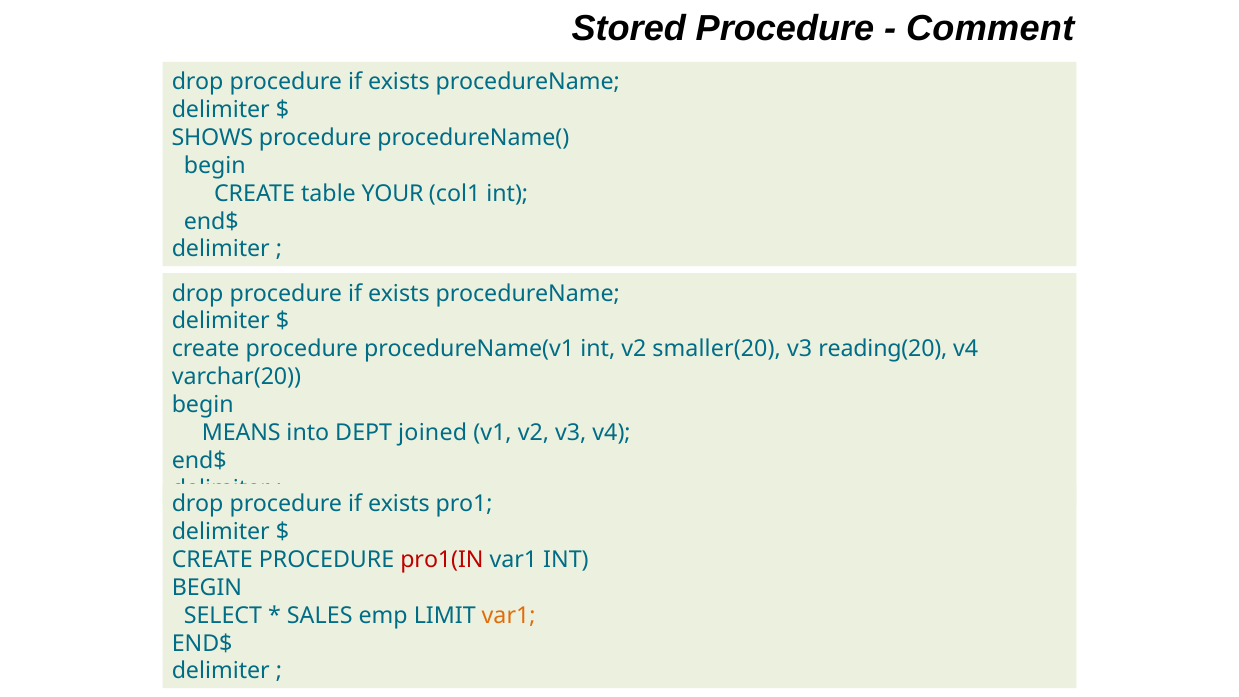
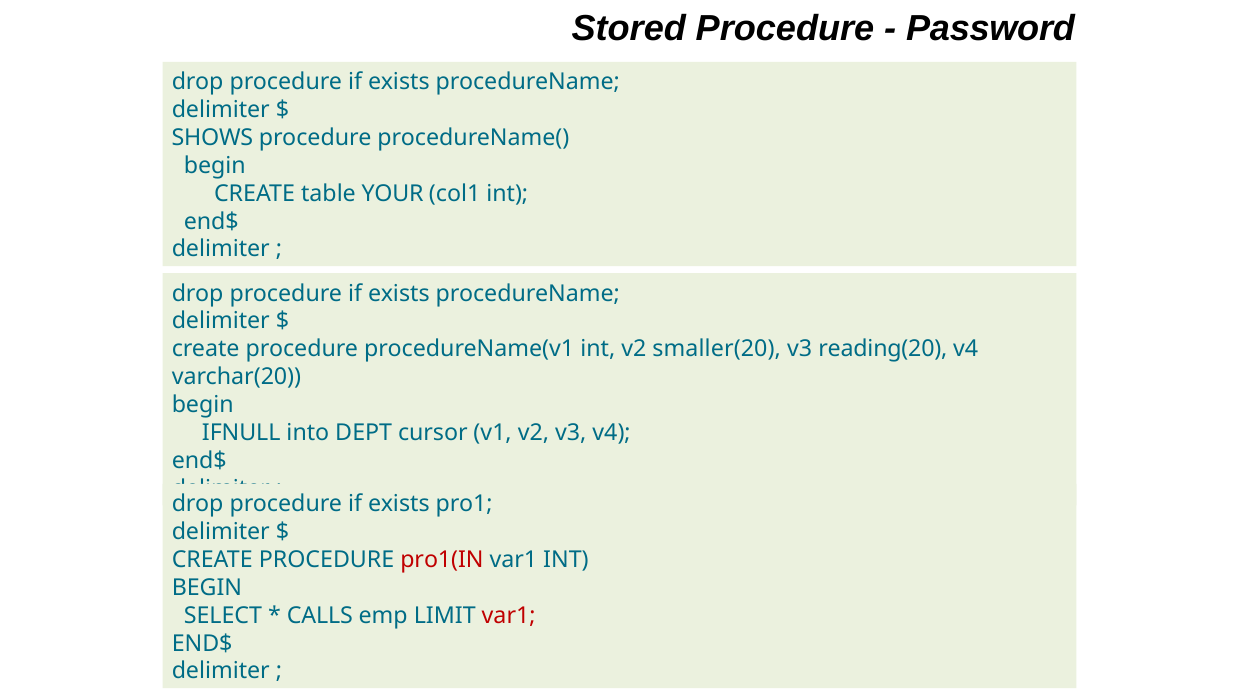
Comment: Comment -> Password
MEANS: MEANS -> IFNULL
joined: joined -> cursor
SALES: SALES -> CALLS
var1 at (509, 616) colour: orange -> red
